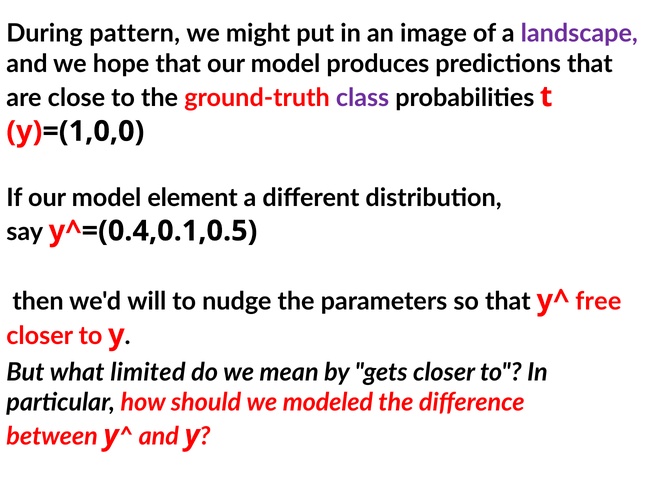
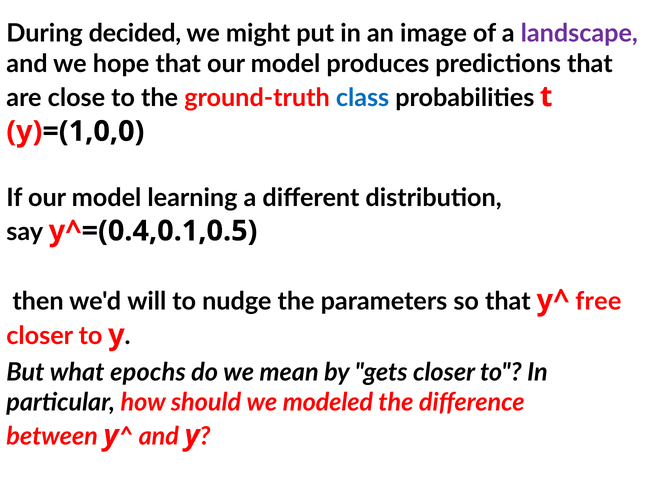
pattern: pattern -> decided
class colour: purple -> blue
element: element -> learning
limited: limited -> epochs
